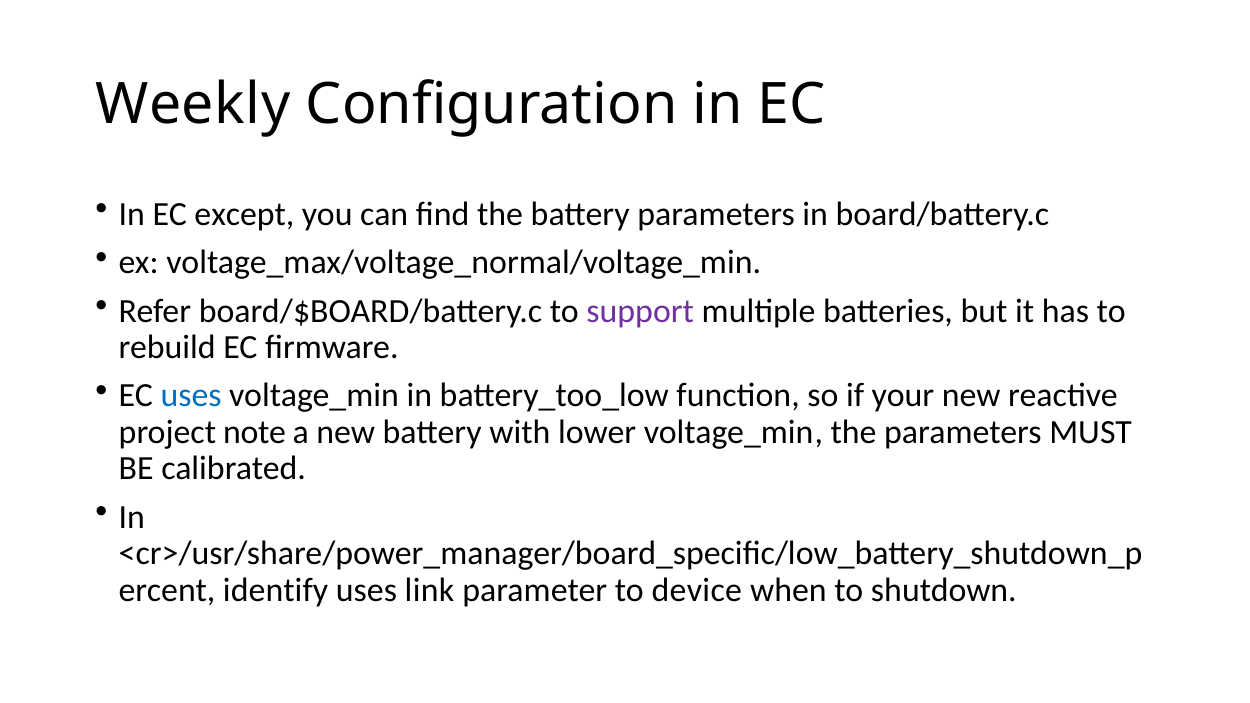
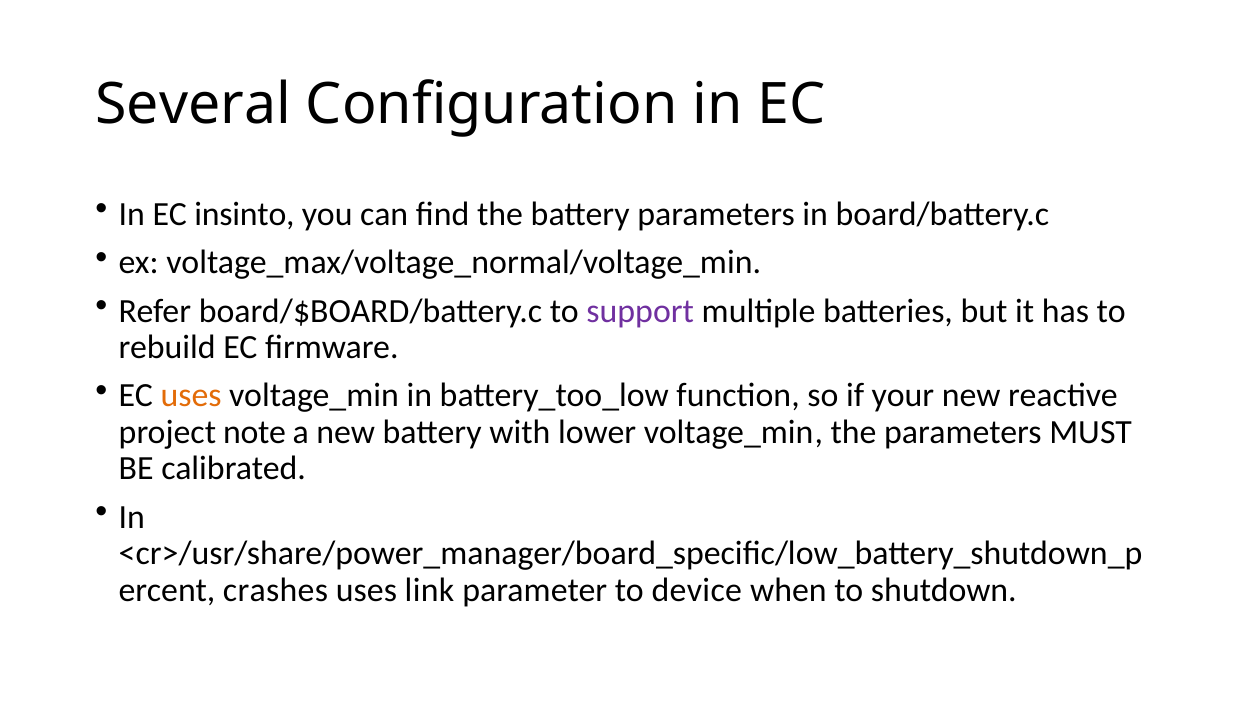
Weekly: Weekly -> Several
except: except -> insinto
uses at (191, 396) colour: blue -> orange
identify: identify -> crashes
